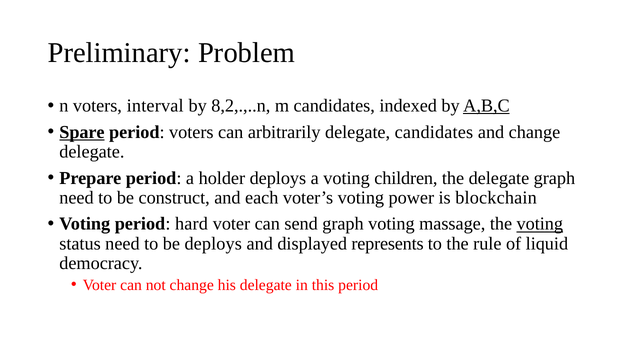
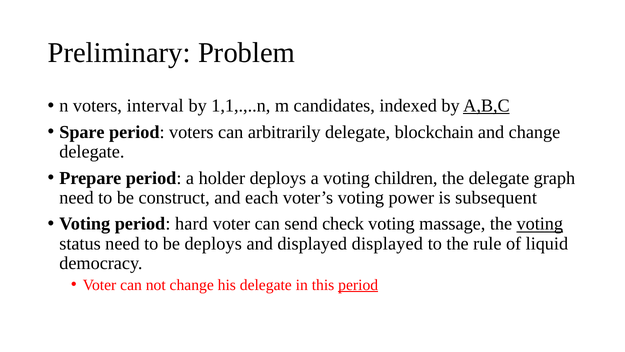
8,2,.,..n: 8,2,.,..n -> 1,1,.,..n
Spare underline: present -> none
delegate candidates: candidates -> blockchain
blockchain: blockchain -> subsequent
send graph: graph -> check
displayed represents: represents -> displayed
period at (358, 285) underline: none -> present
